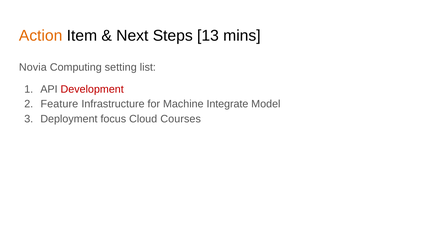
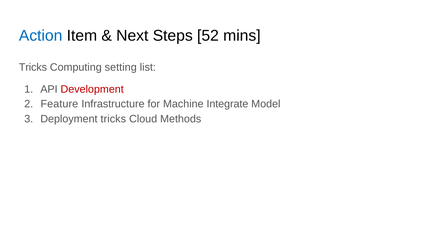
Action colour: orange -> blue
13: 13 -> 52
Novia at (33, 67): Novia -> Tricks
Deployment focus: focus -> tricks
Courses: Courses -> Methods
